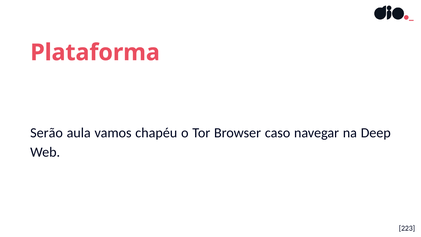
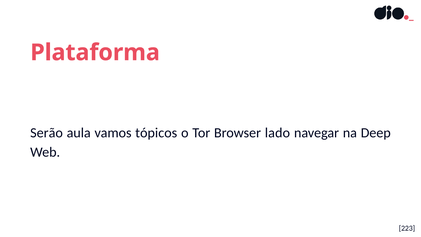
chapéu: chapéu -> tópicos
caso: caso -> lado
